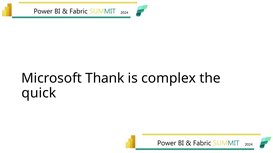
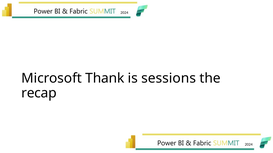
complex: complex -> sessions
quick: quick -> recap
